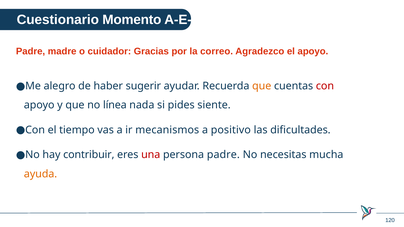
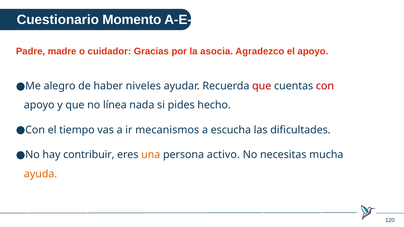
correo: correo -> asocia
sugerir: sugerir -> niveles
que at (262, 86) colour: orange -> red
siente: siente -> hecho
positivo: positivo -> escucha
una colour: red -> orange
persona padre: padre -> activo
